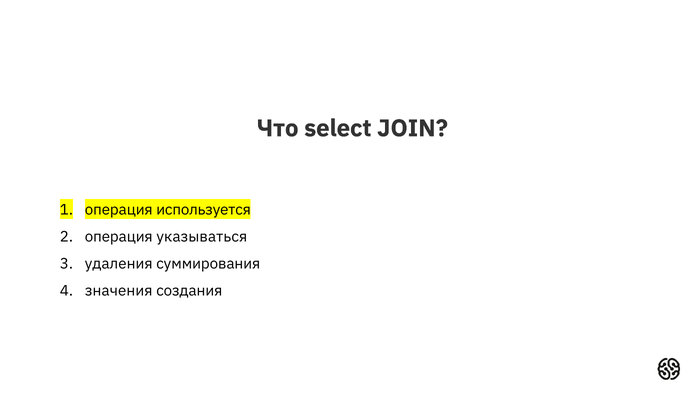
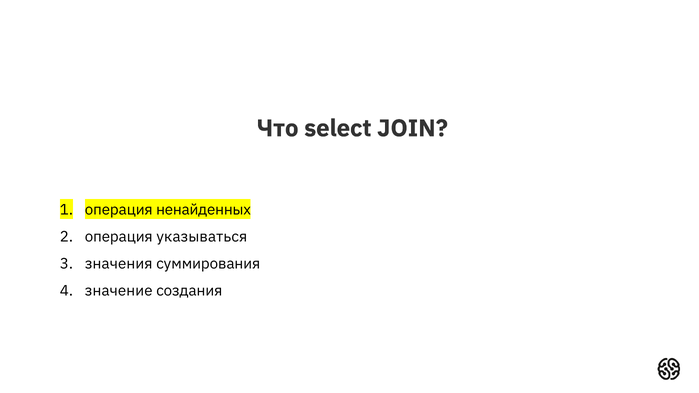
используется: используется -> ненайденных
удаления: удаления -> значения
значения: значения -> значение
